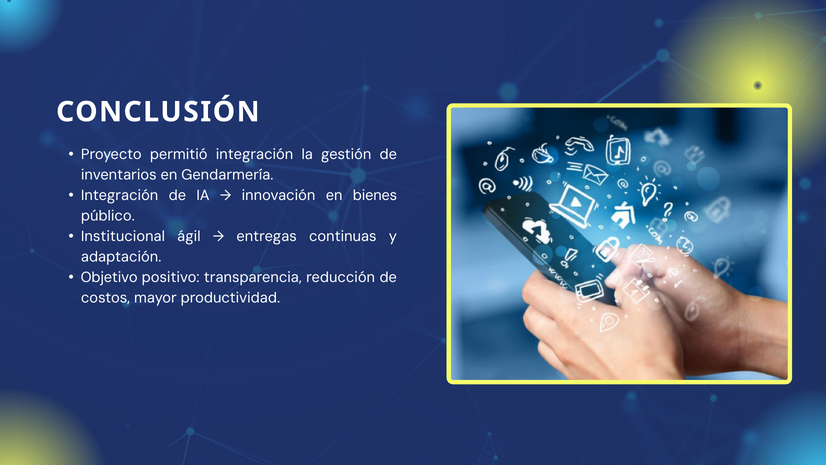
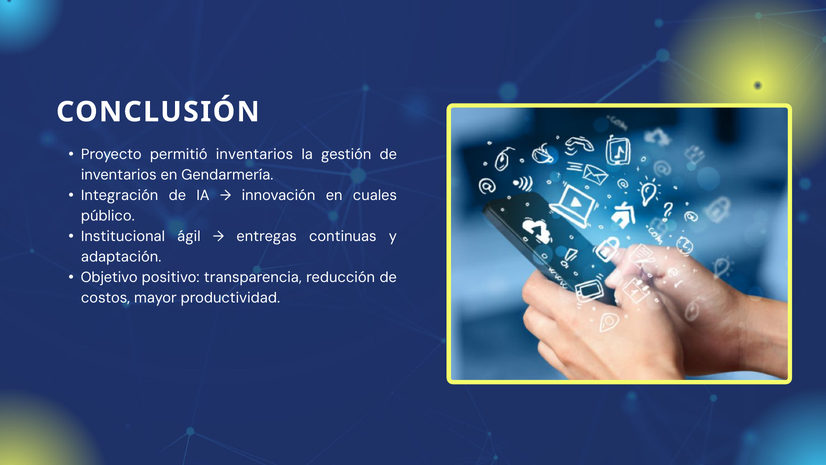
permitió integración: integración -> inventarios
bienes: bienes -> cuales
